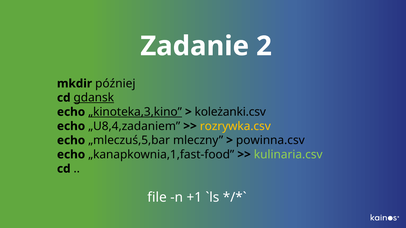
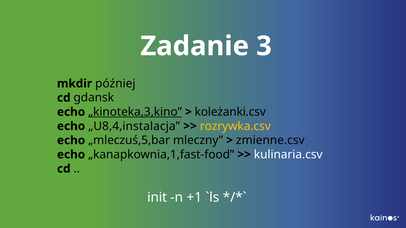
2: 2 -> 3
gdansk underline: present -> none
„U8,4,zadaniem: „U8,4,zadaniem -> „U8,4,instalacja
powinna.csv: powinna.csv -> zmienne.csv
kulinaria.csv colour: light green -> white
file: file -> init
